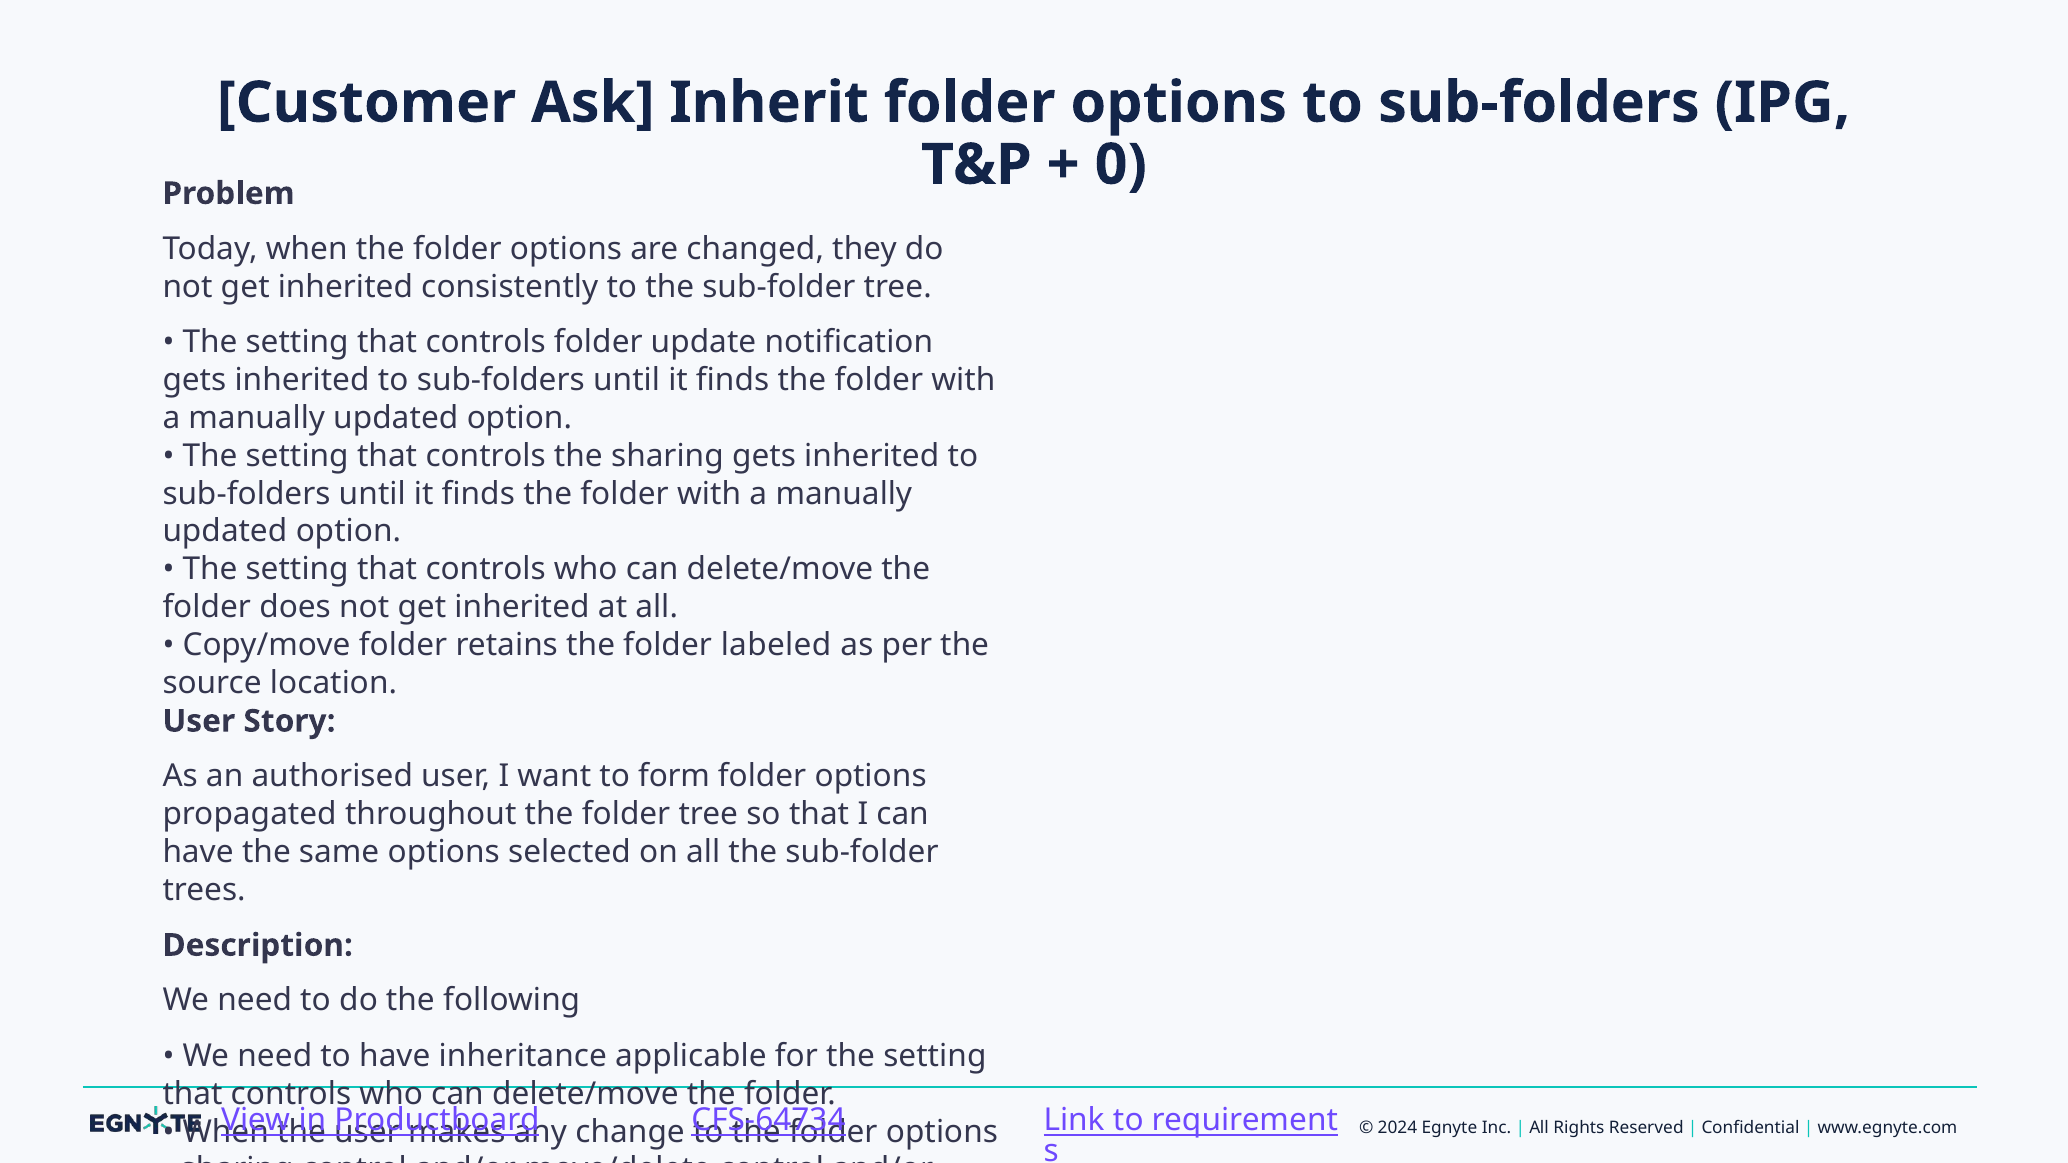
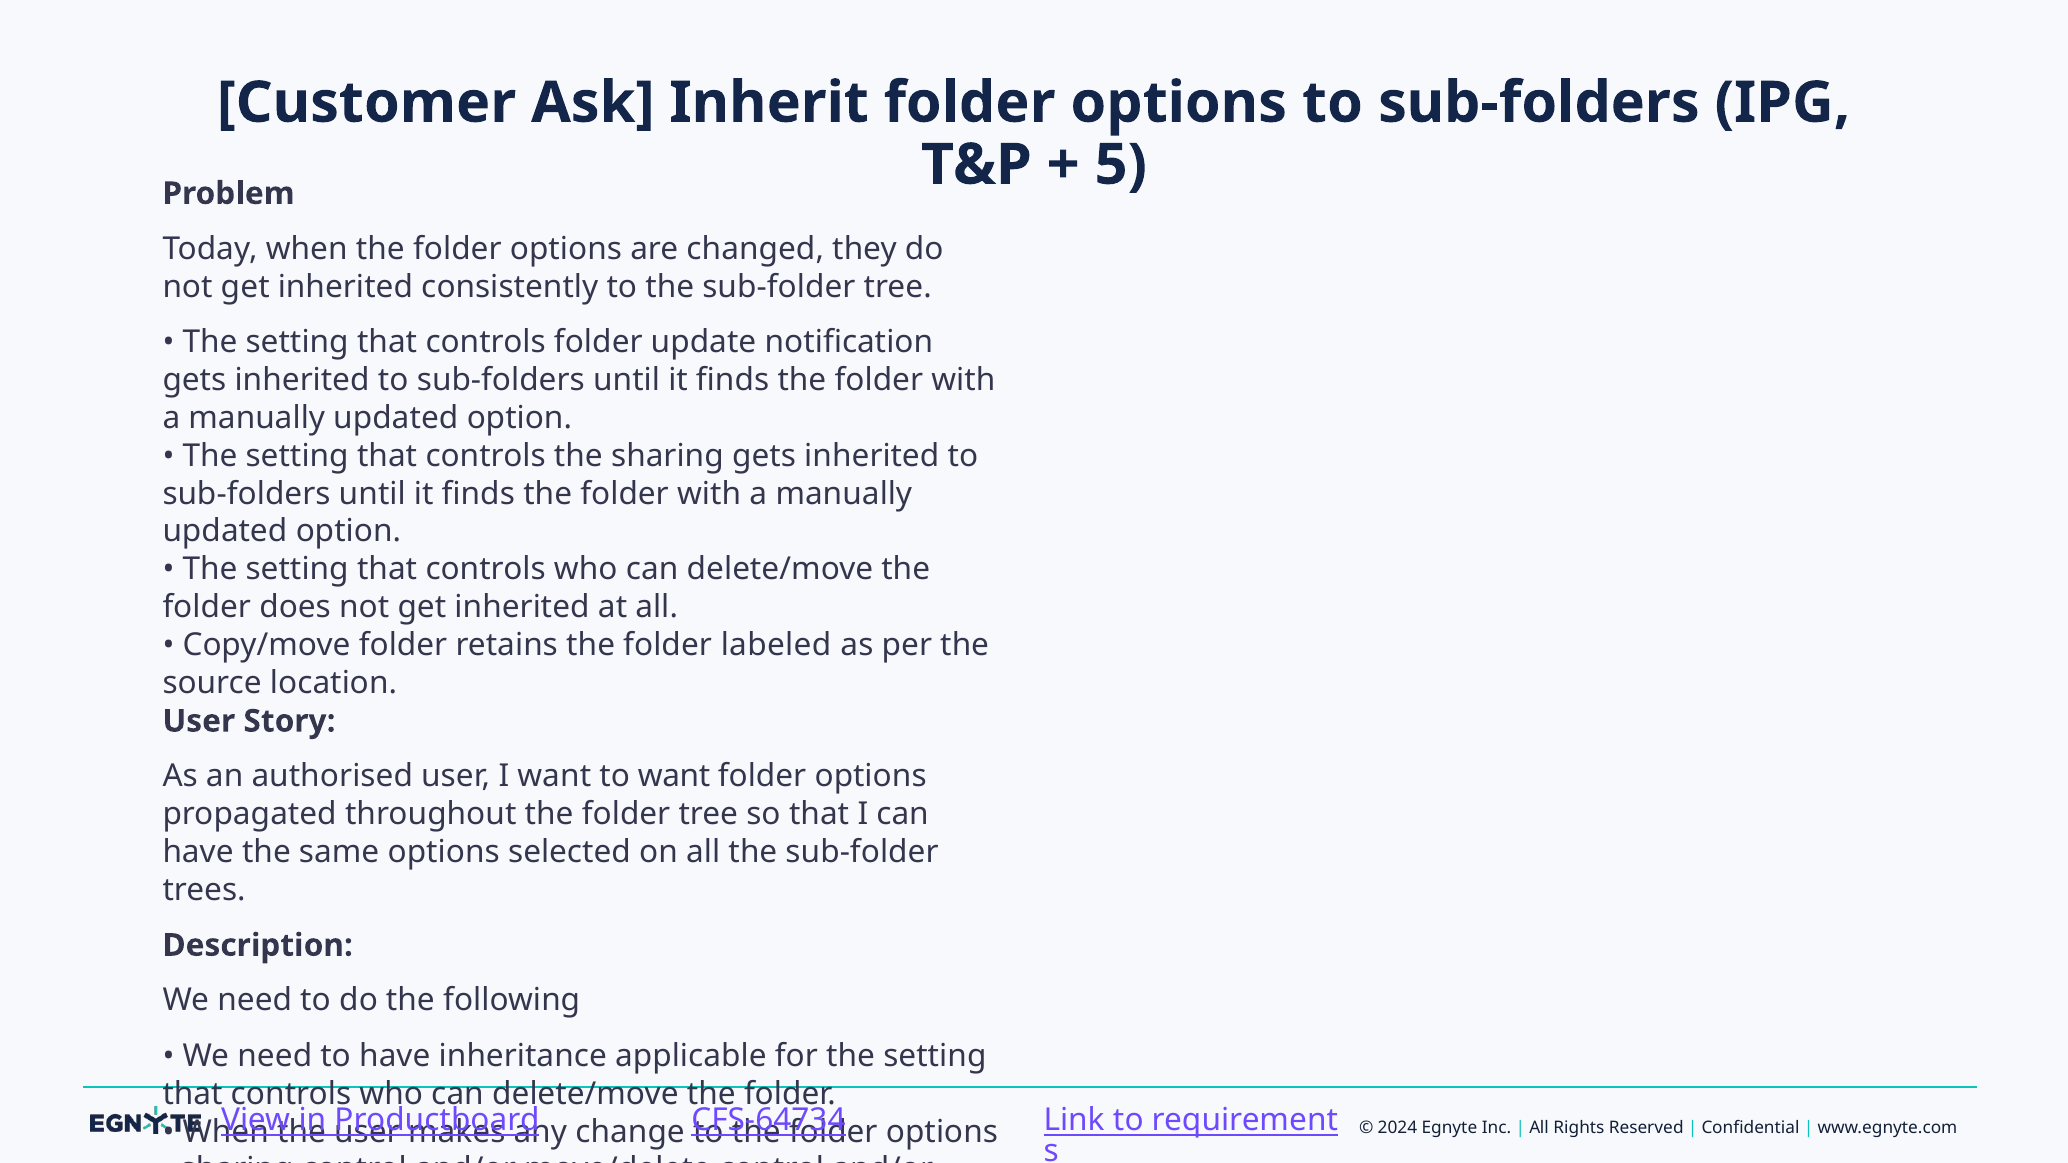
0: 0 -> 5
to form: form -> want
